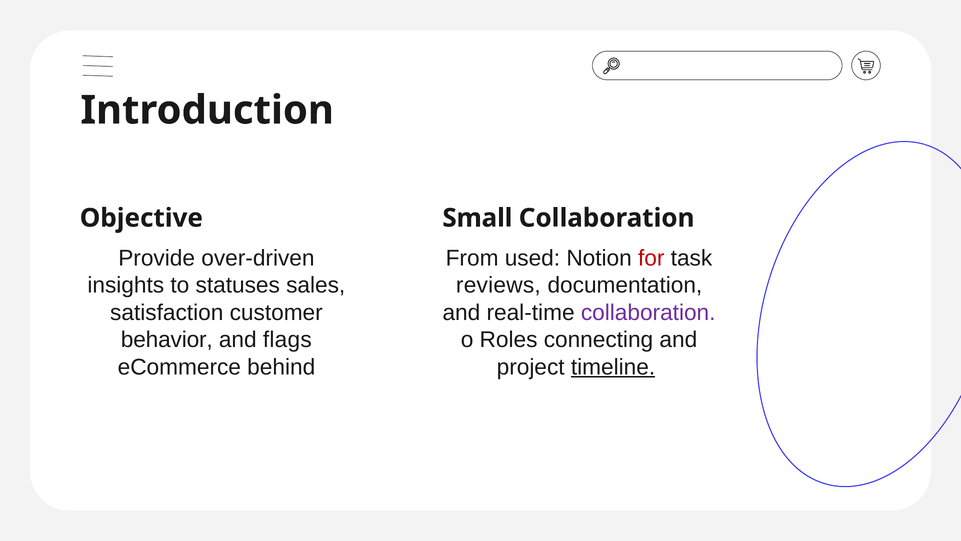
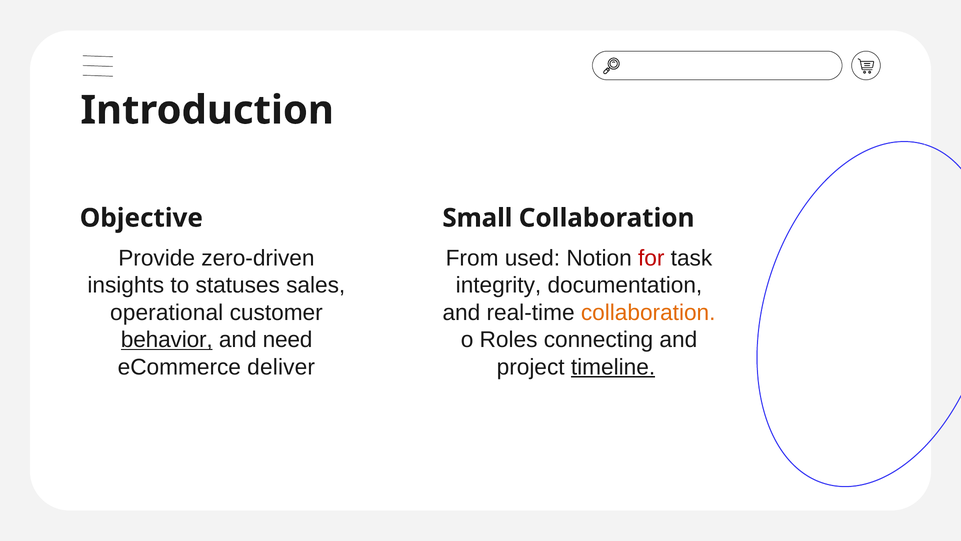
over-driven: over-driven -> zero-driven
reviews: reviews -> integrity
satisfaction: satisfaction -> operational
collaboration at (648, 312) colour: purple -> orange
behavior underline: none -> present
flags: flags -> need
behind: behind -> deliver
